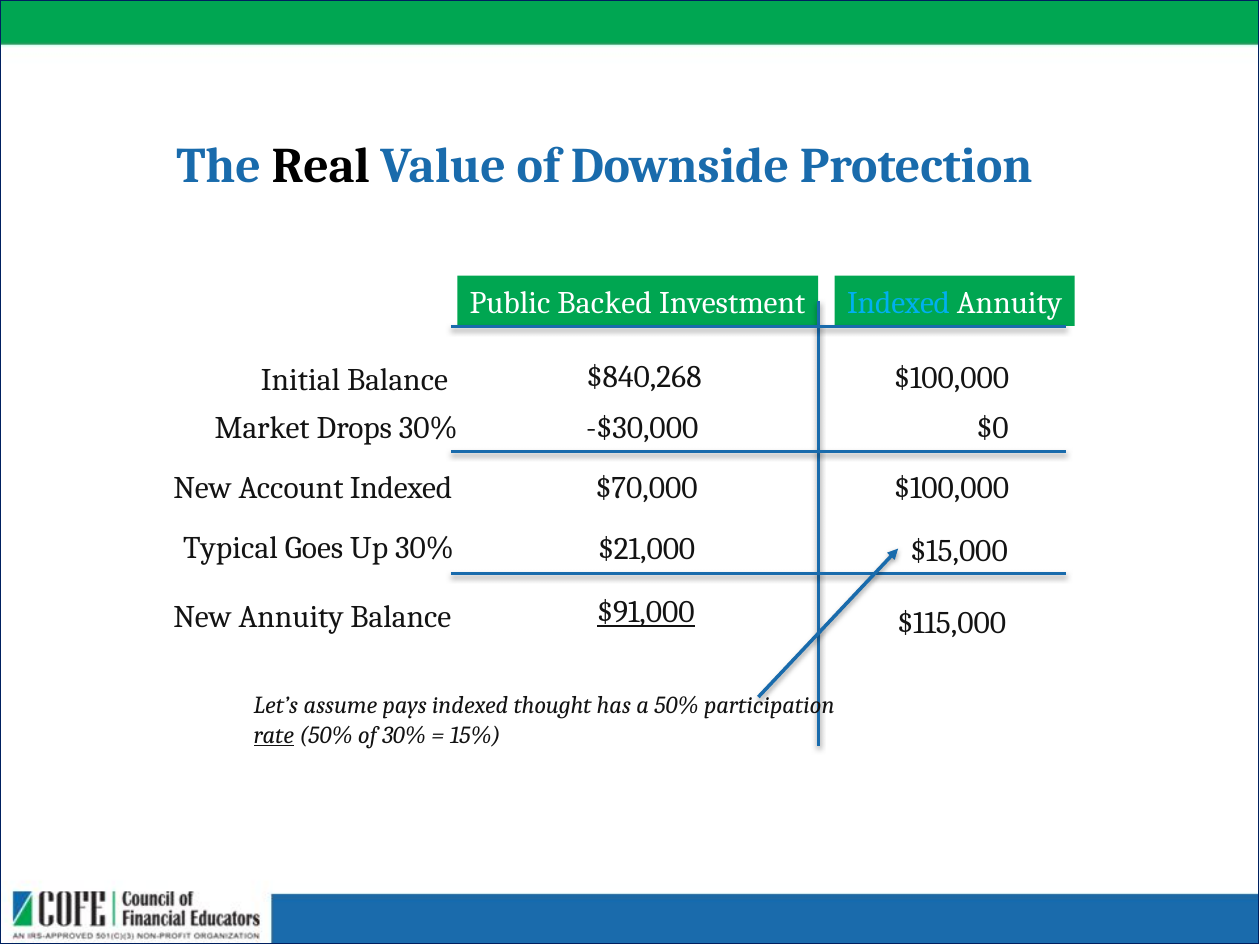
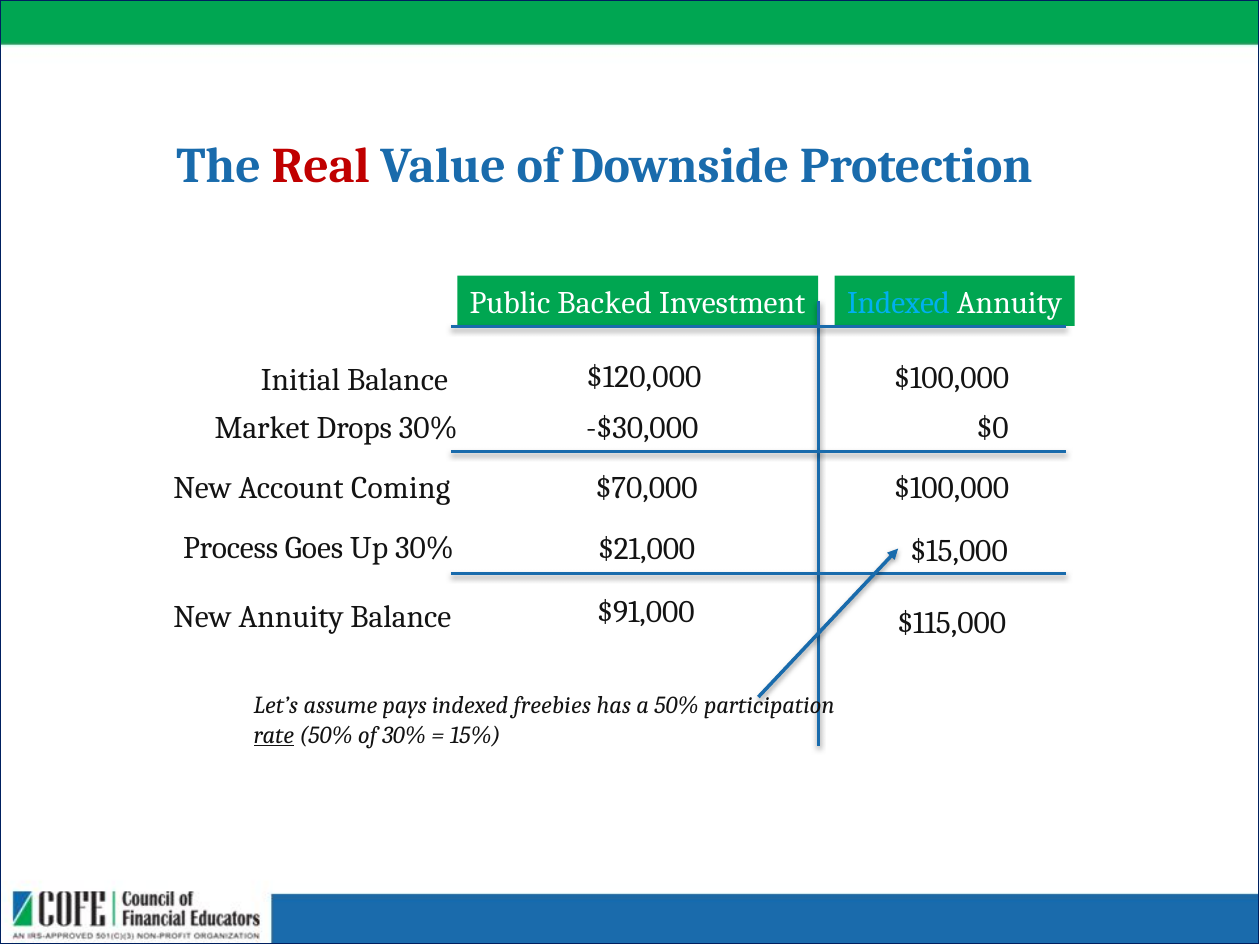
Real colour: black -> red
$840,268: $840,268 -> $120,000
Account Indexed: Indexed -> Coming
Typical: Typical -> Process
$91,000 underline: present -> none
thought: thought -> freebies
